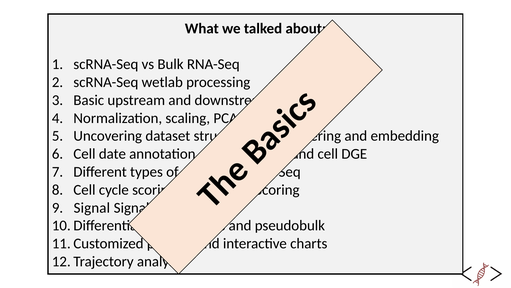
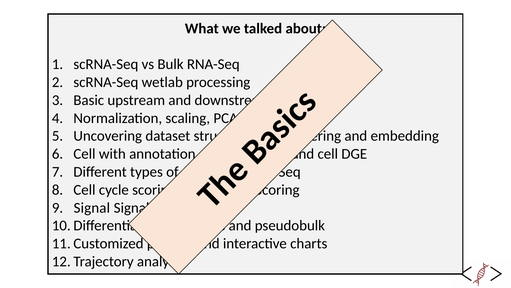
Cell date: date -> with
